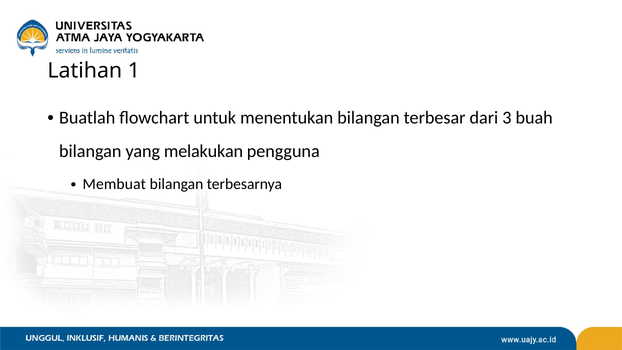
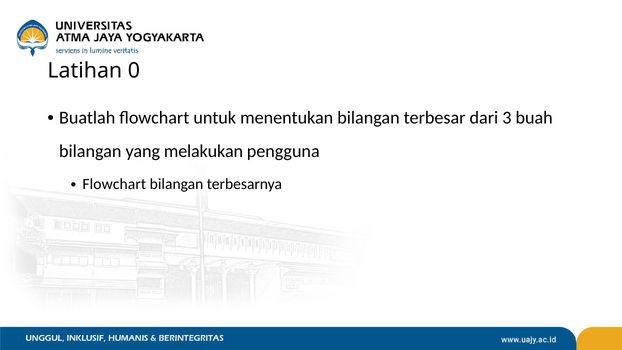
1: 1 -> 0
Membuat at (114, 184): Membuat -> Flowchart
